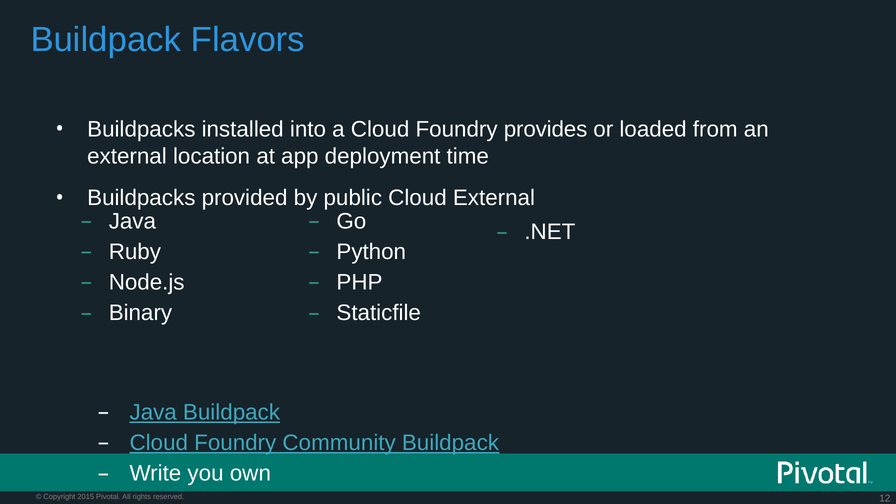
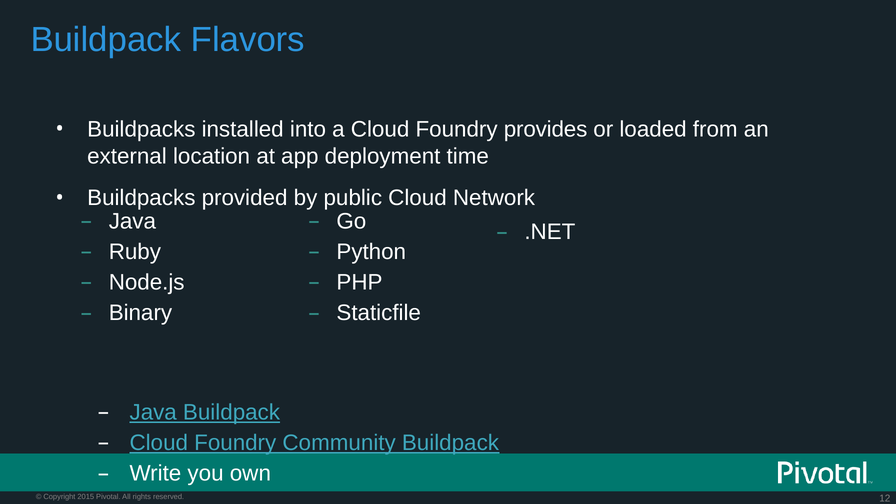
Cloud External: External -> Network
